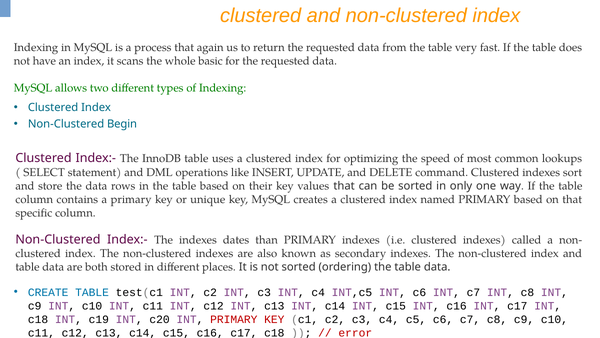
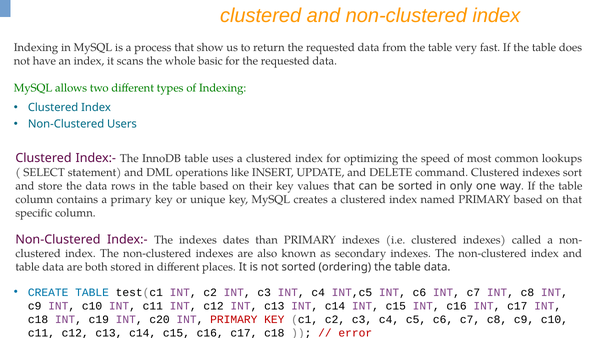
again: again -> show
Begin: Begin -> Users
